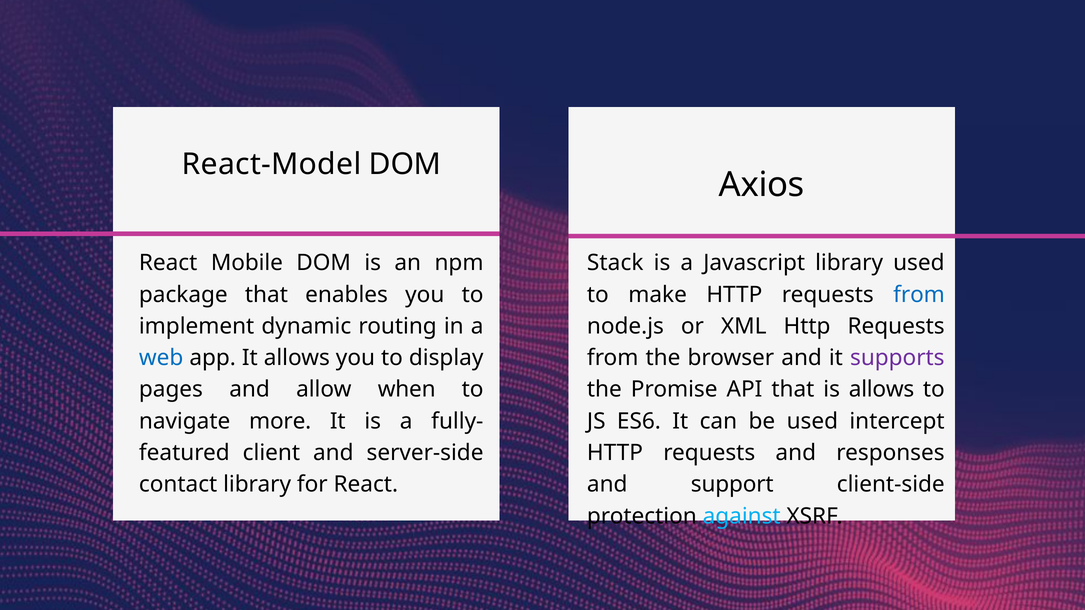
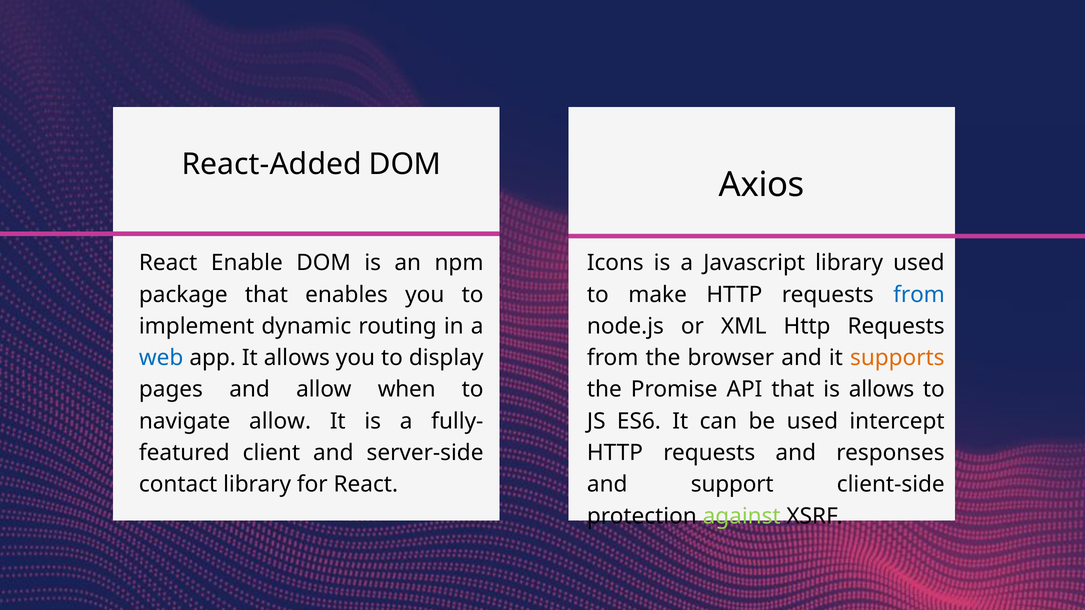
React-Model: React-Model -> React-Added
Mobile: Mobile -> Enable
Stack: Stack -> Icons
supports colour: purple -> orange
navigate more: more -> allow
against colour: light blue -> light green
